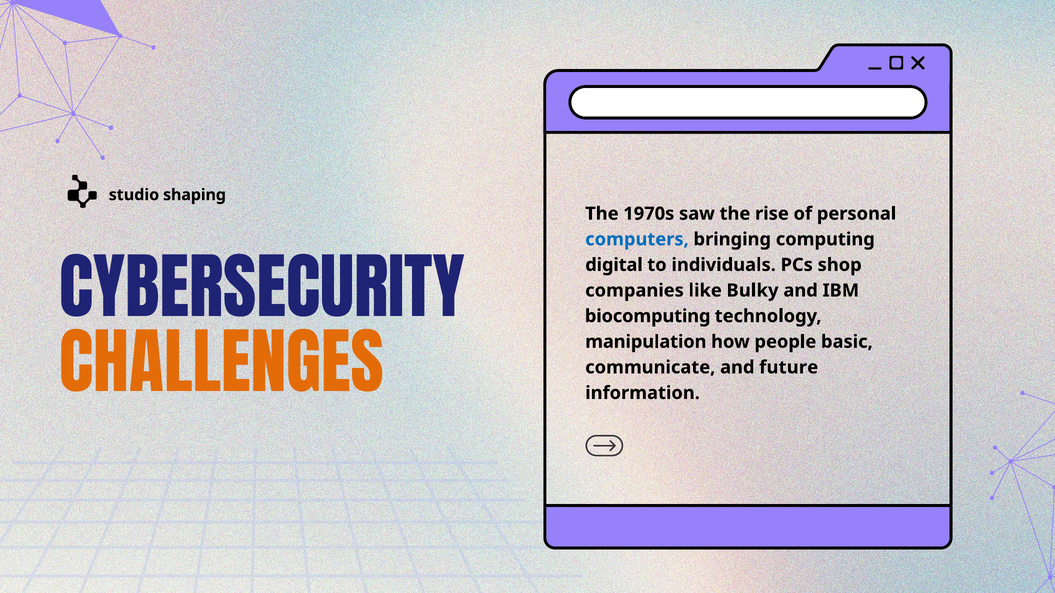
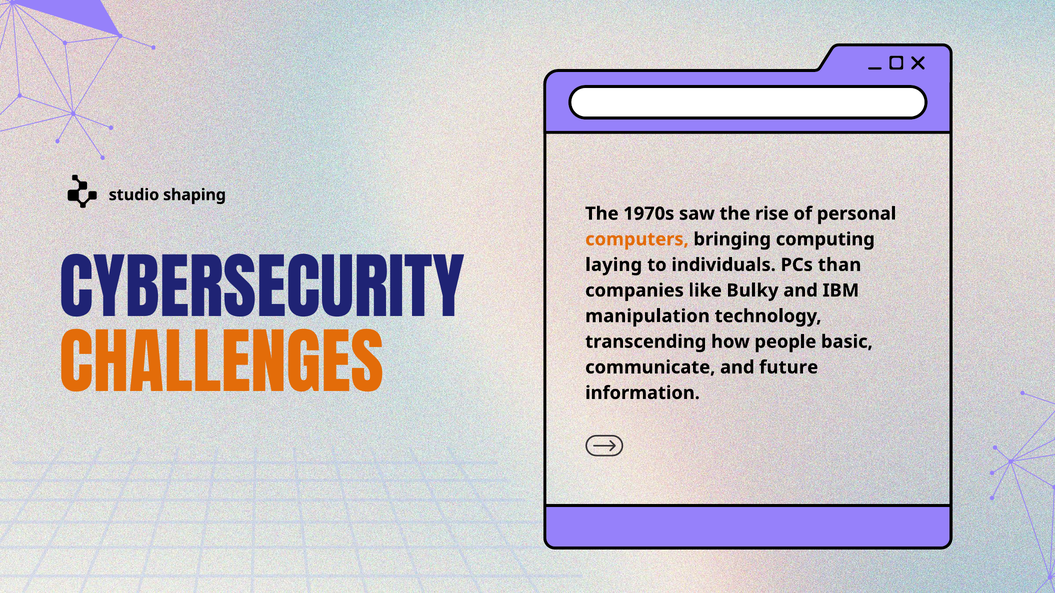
computers colour: blue -> orange
digital: digital -> laying
shop: shop -> than
biocomputing: biocomputing -> manipulation
manipulation: manipulation -> transcending
